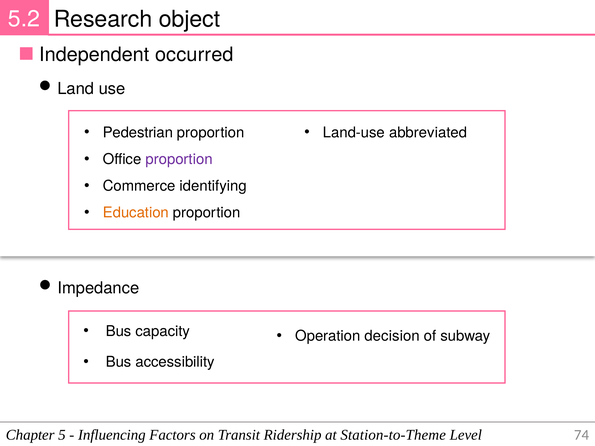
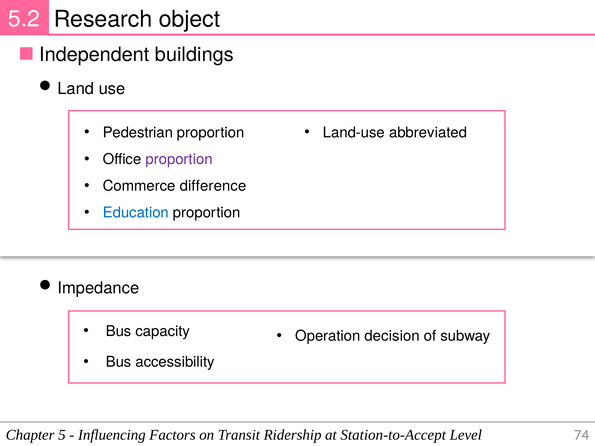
occurred: occurred -> buildings
identifying: identifying -> difference
Education colour: orange -> blue
Station-to-Theme: Station-to-Theme -> Station-to-Accept
